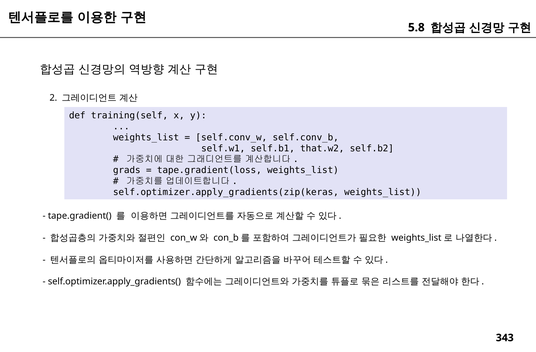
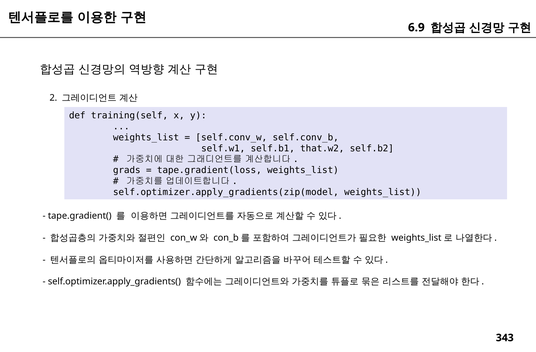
5.8: 5.8 -> 6.9
self.optimizer.apply_gradients(zip(keras: self.optimizer.apply_gradients(zip(keras -> self.optimizer.apply_gradients(zip(model
